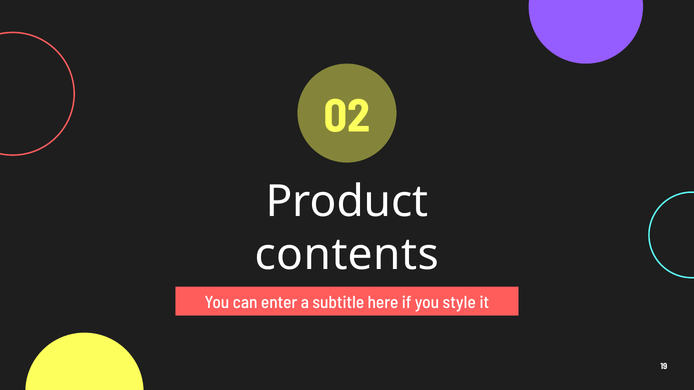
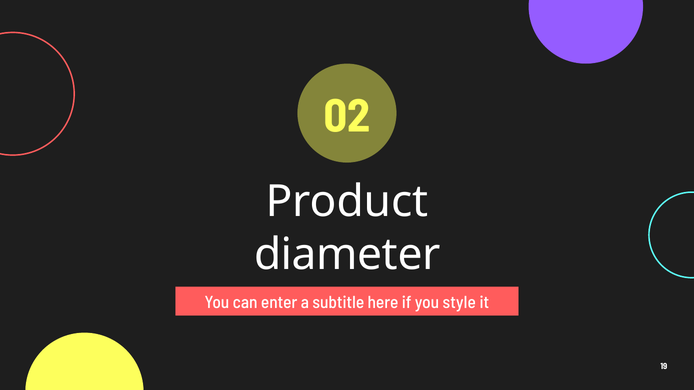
contents: contents -> diameter
